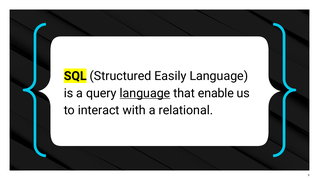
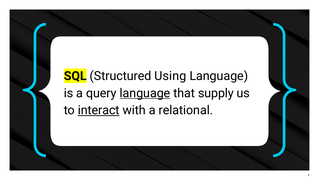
Easily: Easily -> Using
enable: enable -> supply
interact underline: none -> present
